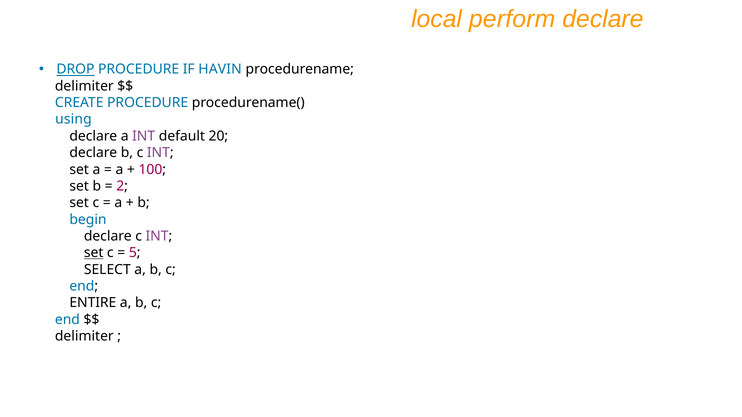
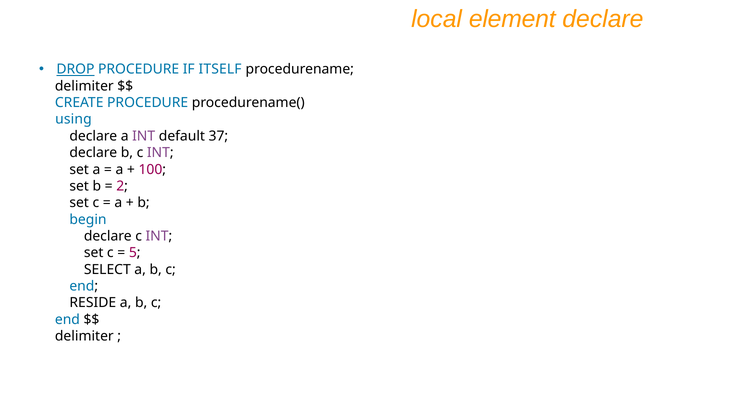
perform: perform -> element
HAVIN: HAVIN -> ITSELF
20: 20 -> 37
set at (94, 253) underline: present -> none
ENTIRE: ENTIRE -> RESIDE
